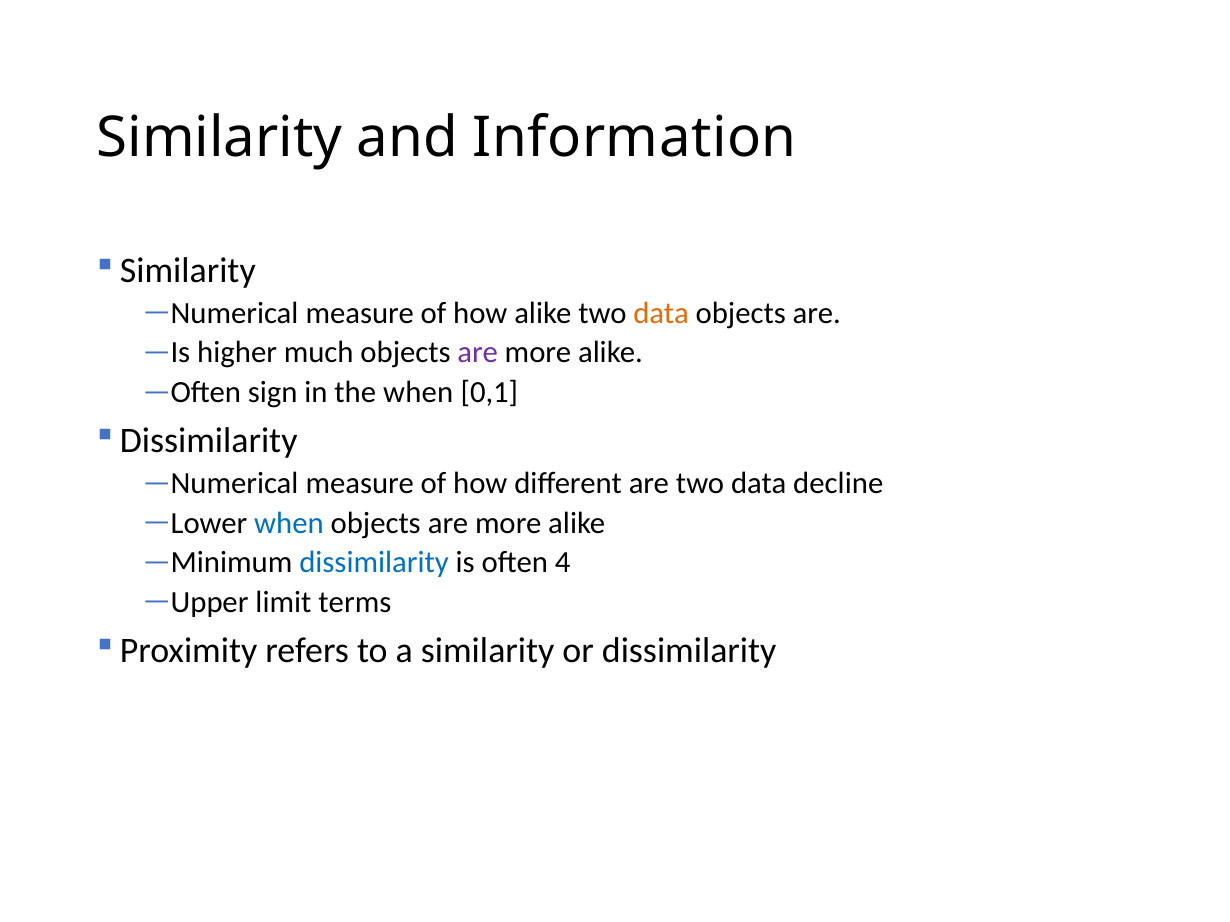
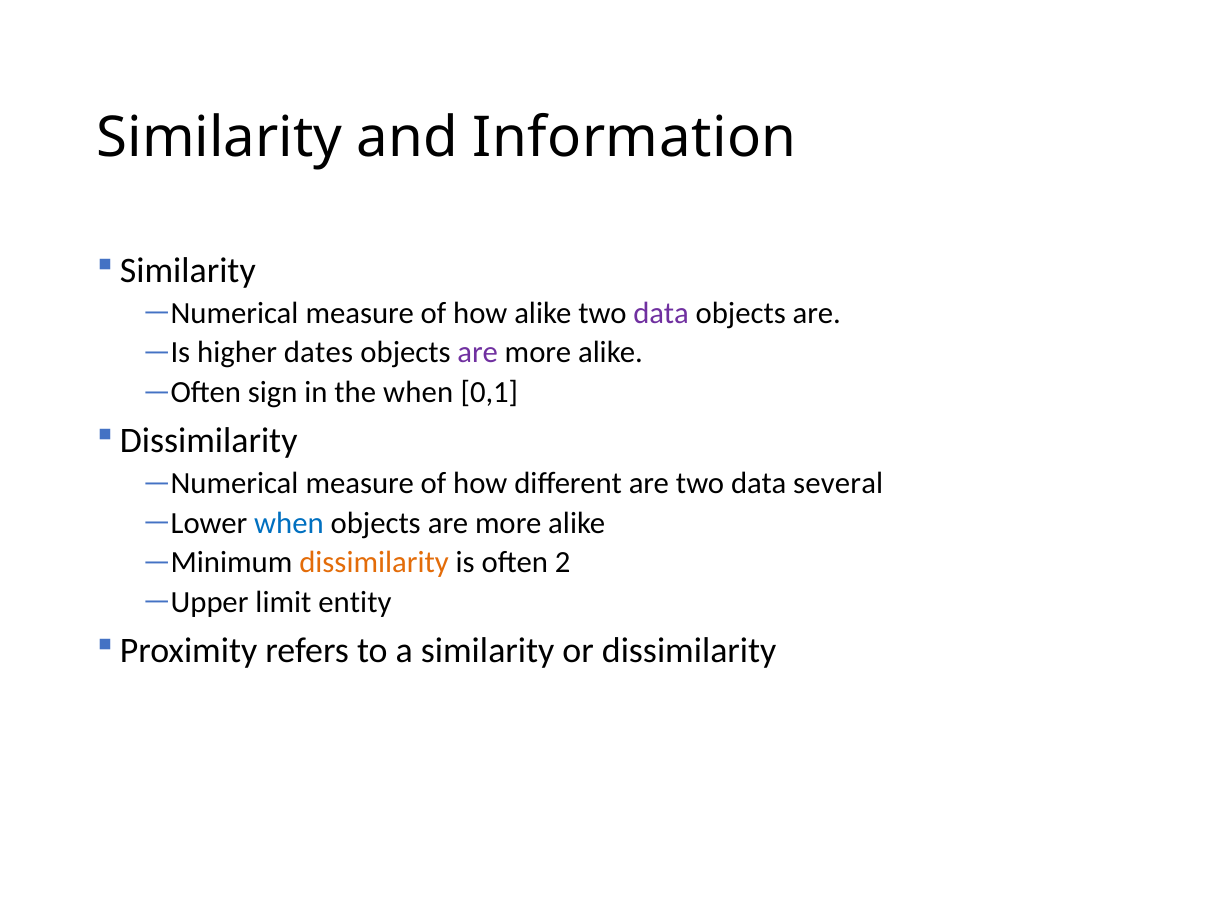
data at (661, 313) colour: orange -> purple
much: much -> dates
decline: decline -> several
dissimilarity at (374, 563) colour: blue -> orange
4: 4 -> 2
terms: terms -> entity
